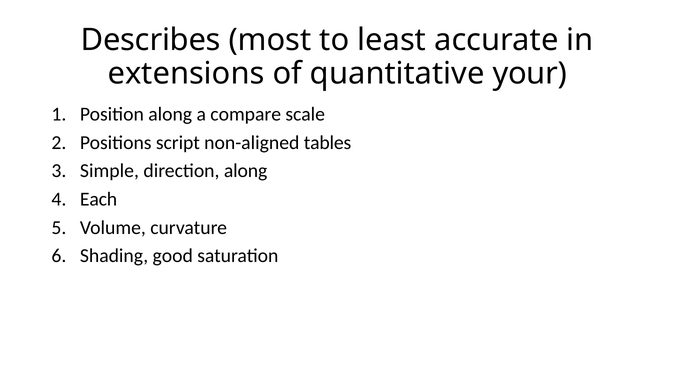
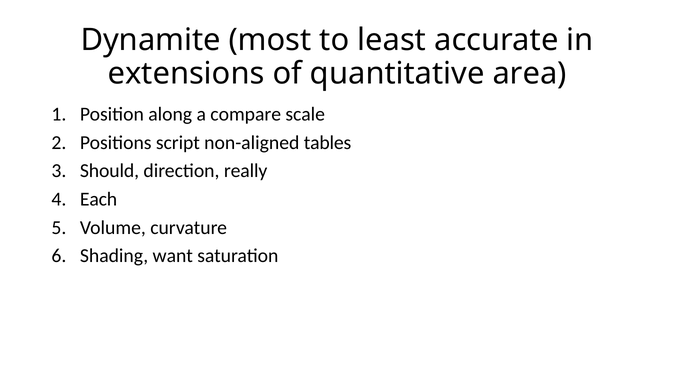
Describes: Describes -> Dynamite
your: your -> area
Simple: Simple -> Should
direction along: along -> really
good: good -> want
